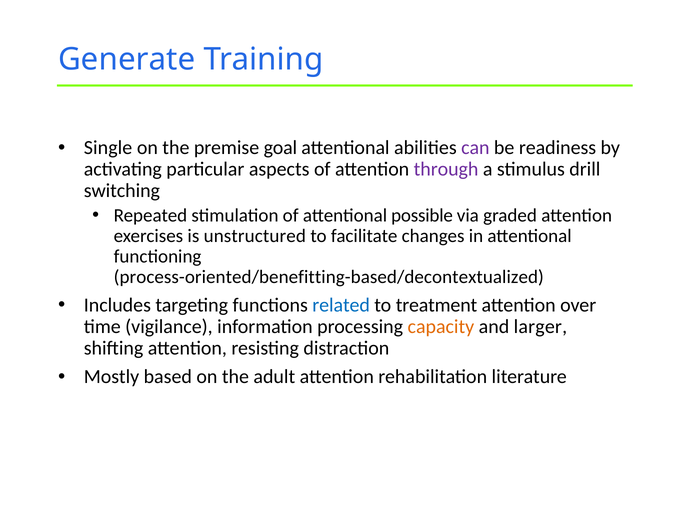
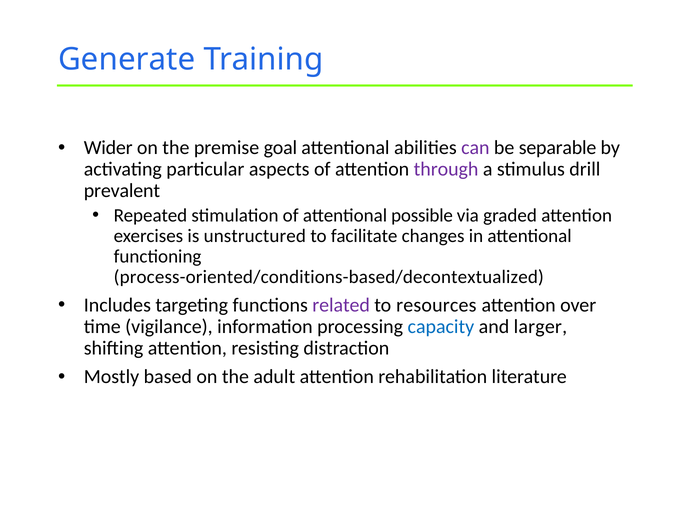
Single: Single -> Wider
readiness: readiness -> separable
switching: switching -> prevalent
process-oriented/benefitting-based/decontextualized: process-oriented/benefitting-based/decontextualized -> process-oriented/conditions-based/decontextualized
related colour: blue -> purple
treatment: treatment -> resources
capacity colour: orange -> blue
